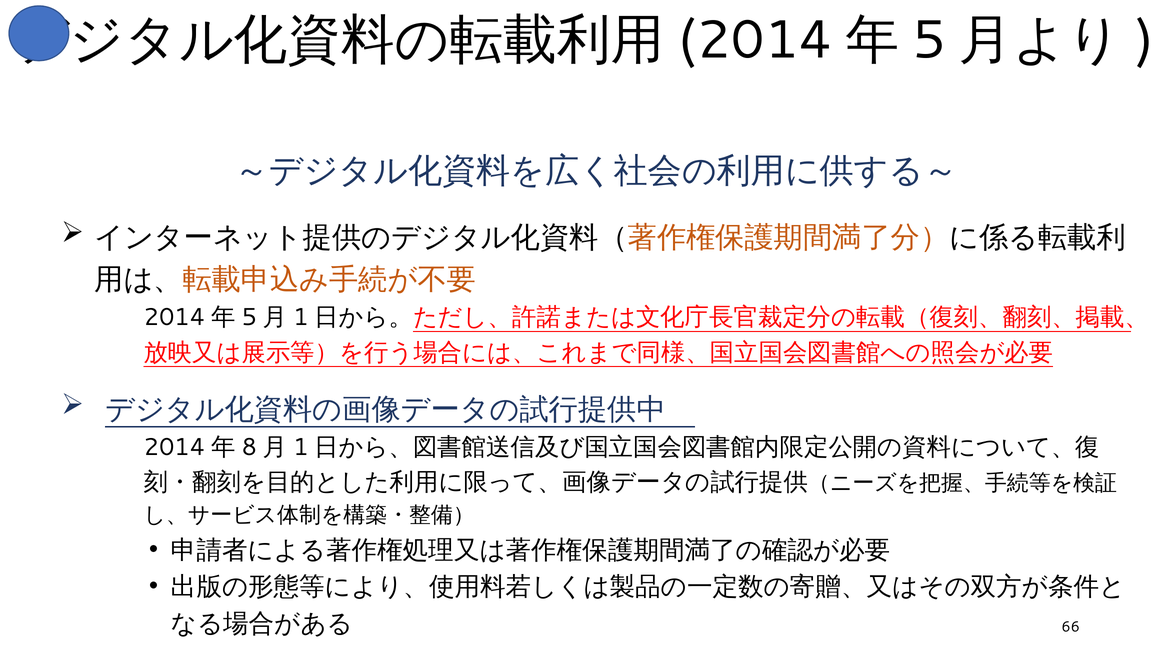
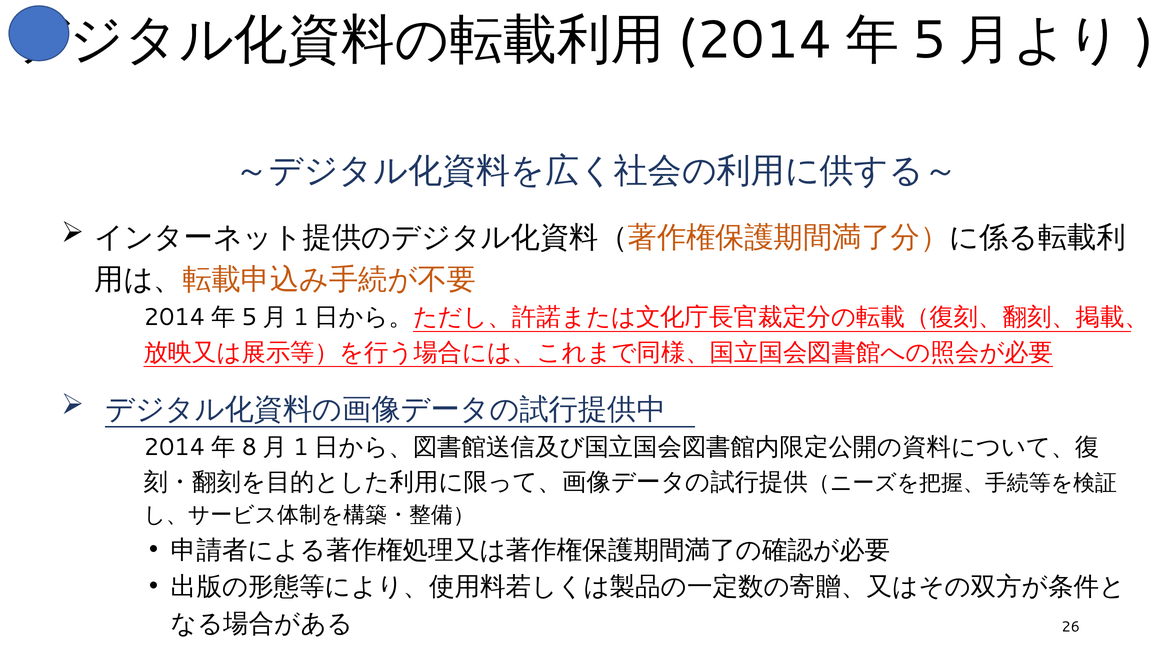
66: 66 -> 26
